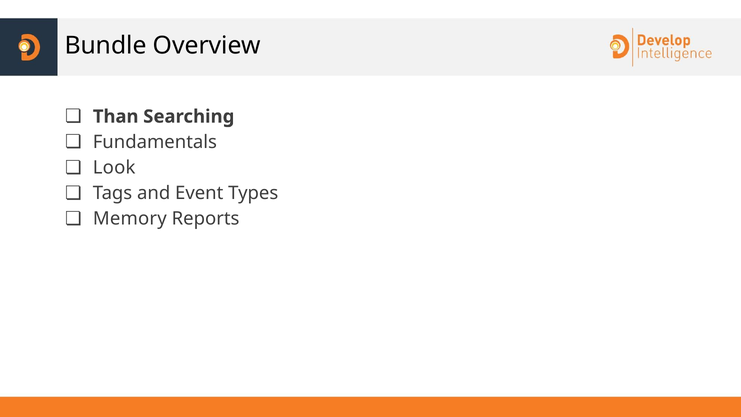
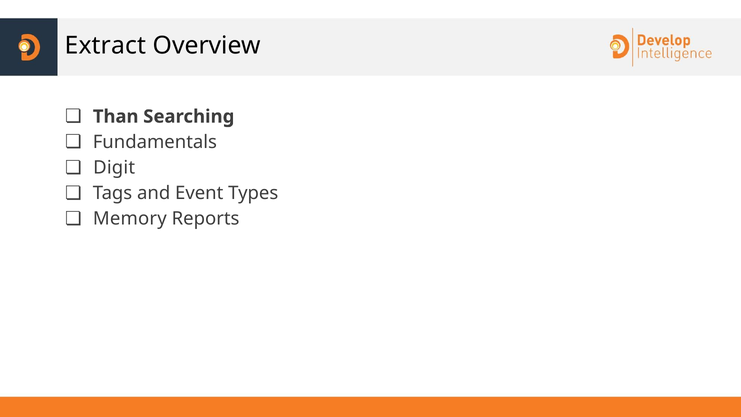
Bundle: Bundle -> Extract
Look: Look -> Digit
